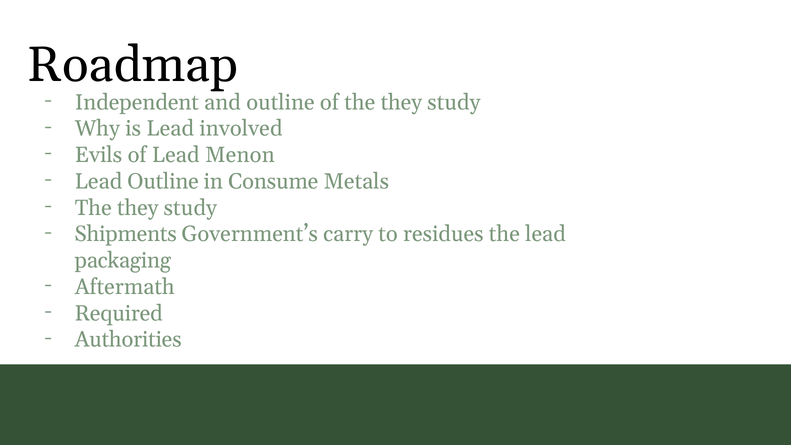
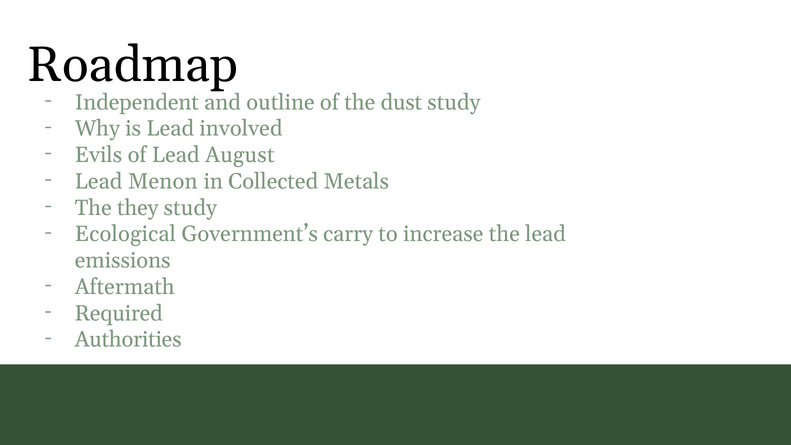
of the they: they -> dust
Menon: Menon -> August
Lead Outline: Outline -> Menon
Consume: Consume -> Collected
Shipments: Shipments -> Ecological
residues: residues -> increase
packaging: packaging -> emissions
